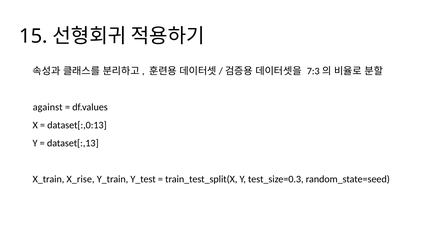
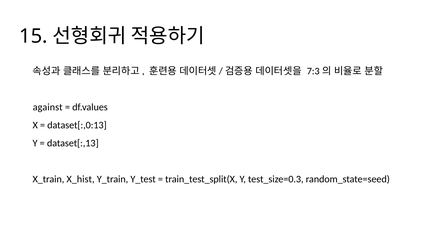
X_rise: X_rise -> X_hist
